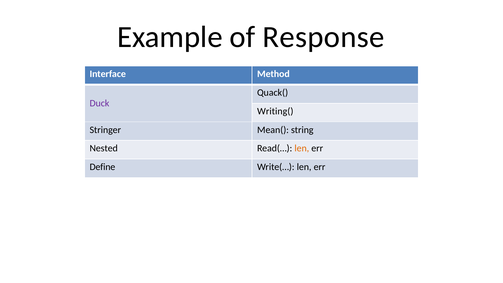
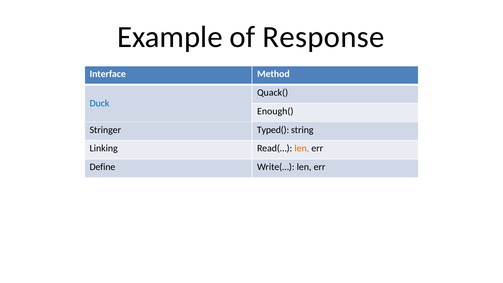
Duck colour: purple -> blue
Writing(: Writing( -> Enough(
Mean(: Mean( -> Typed(
Nested: Nested -> Linking
